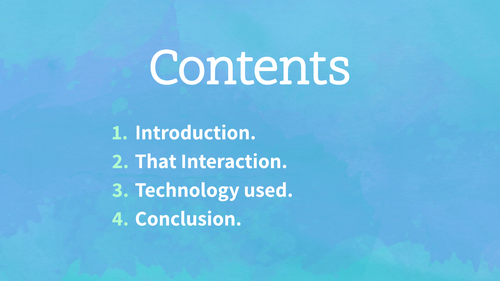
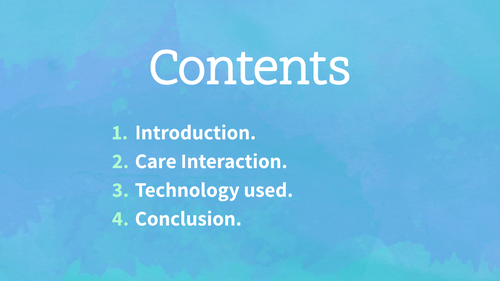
That: That -> Care
